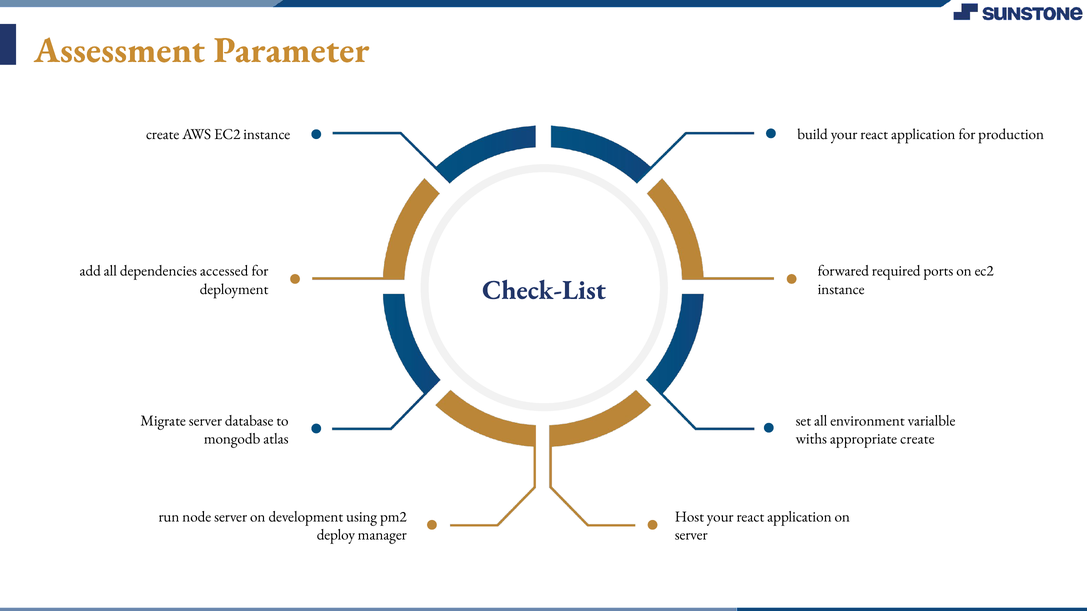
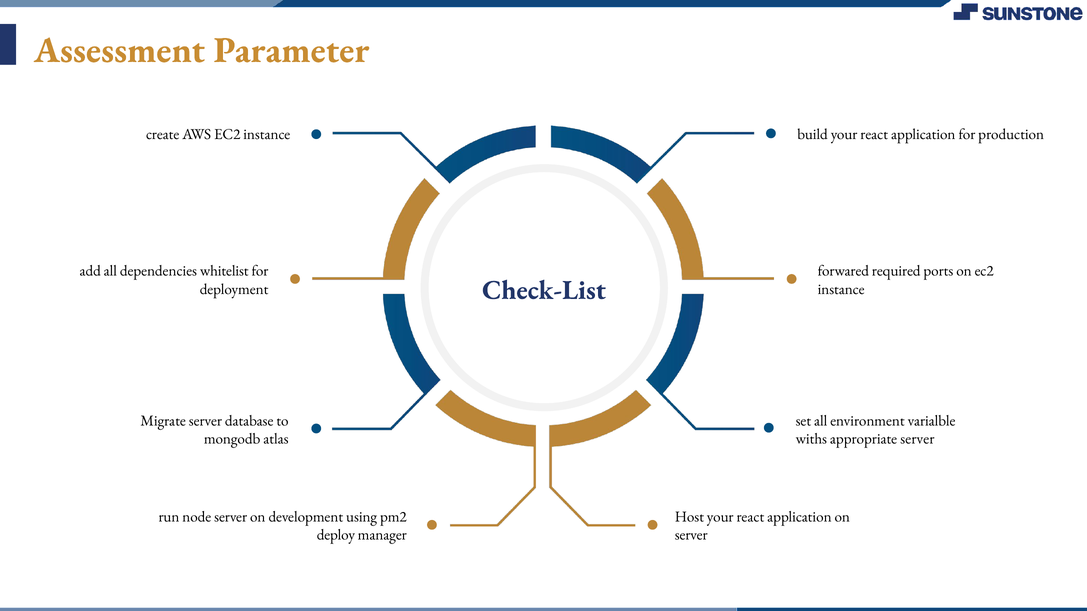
accessed: accessed -> whitelist
appropriate create: create -> server
